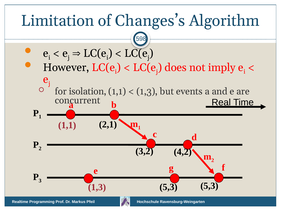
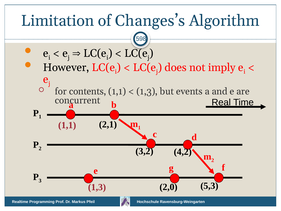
isolation: isolation -> contents
5,3 at (168, 187): 5,3 -> 2,0
